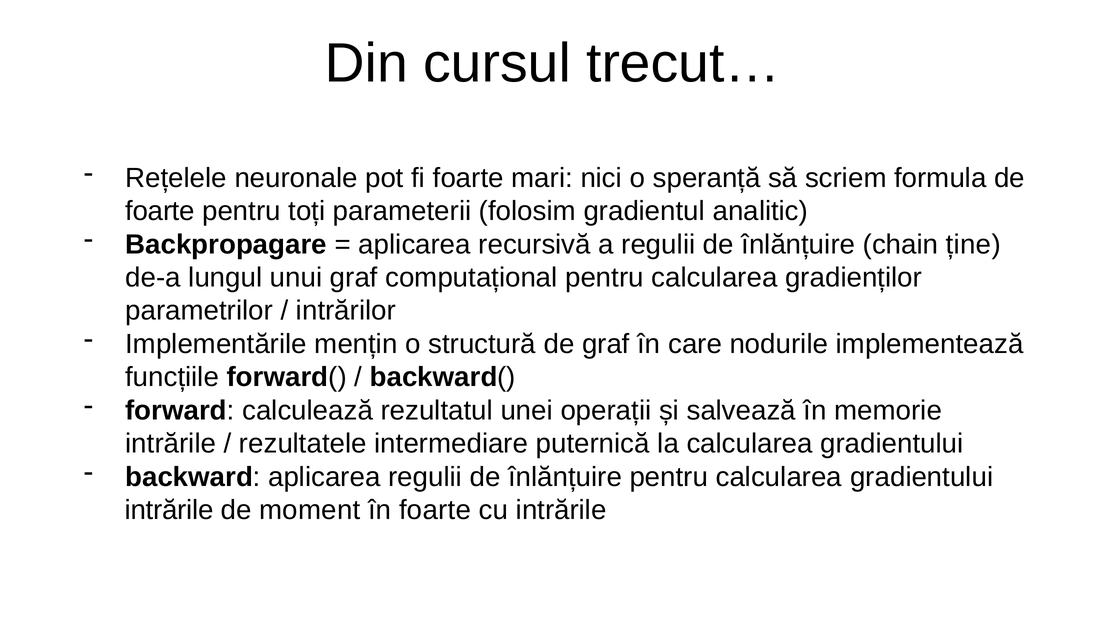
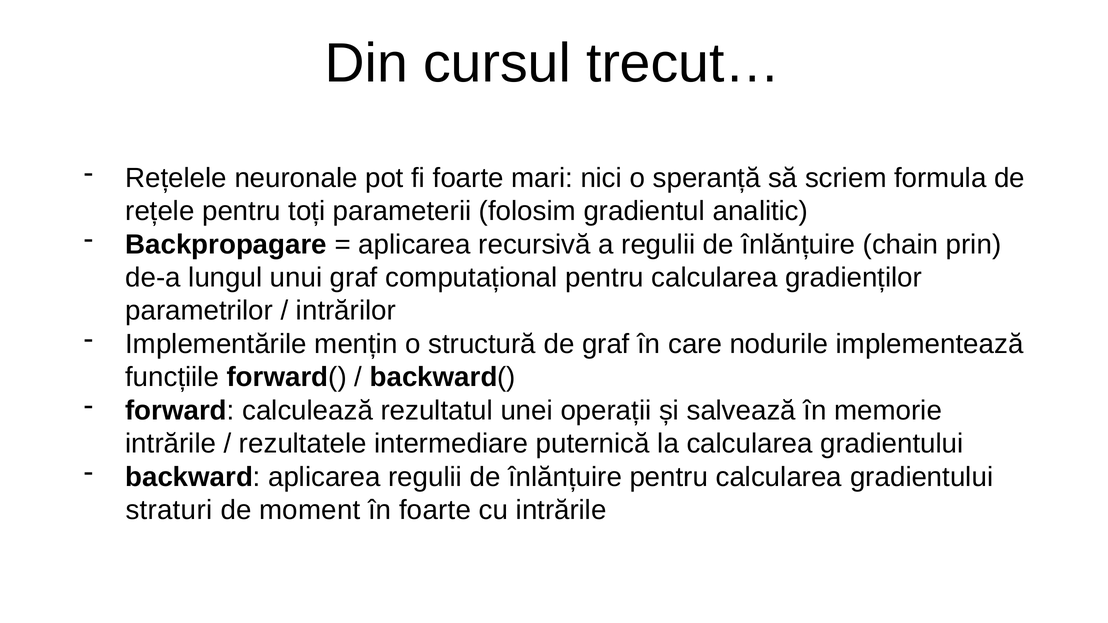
foarte at (160, 211): foarte -> rețele
ține: ține -> prin
intrările at (169, 510): intrările -> straturi
